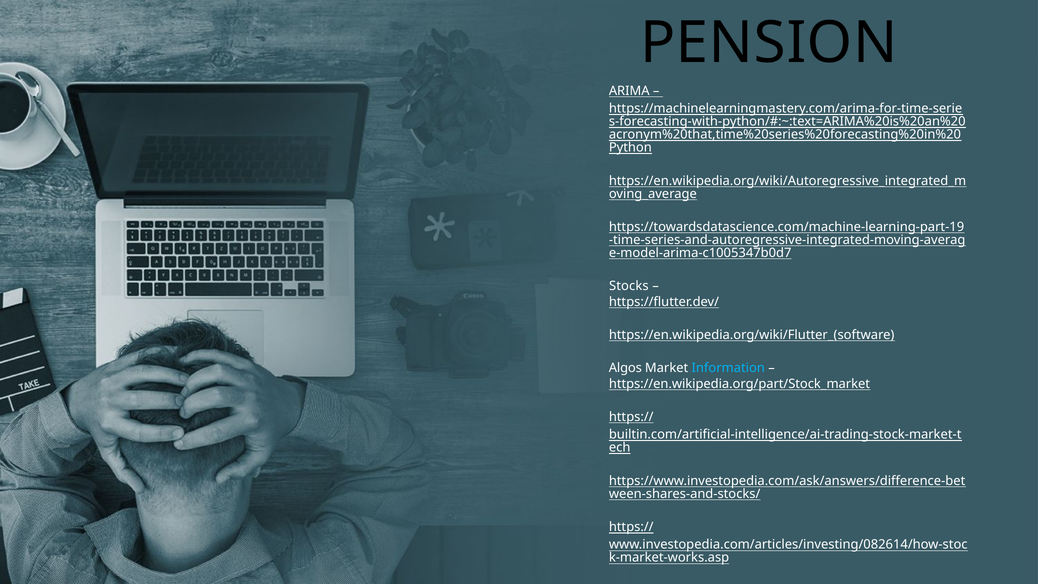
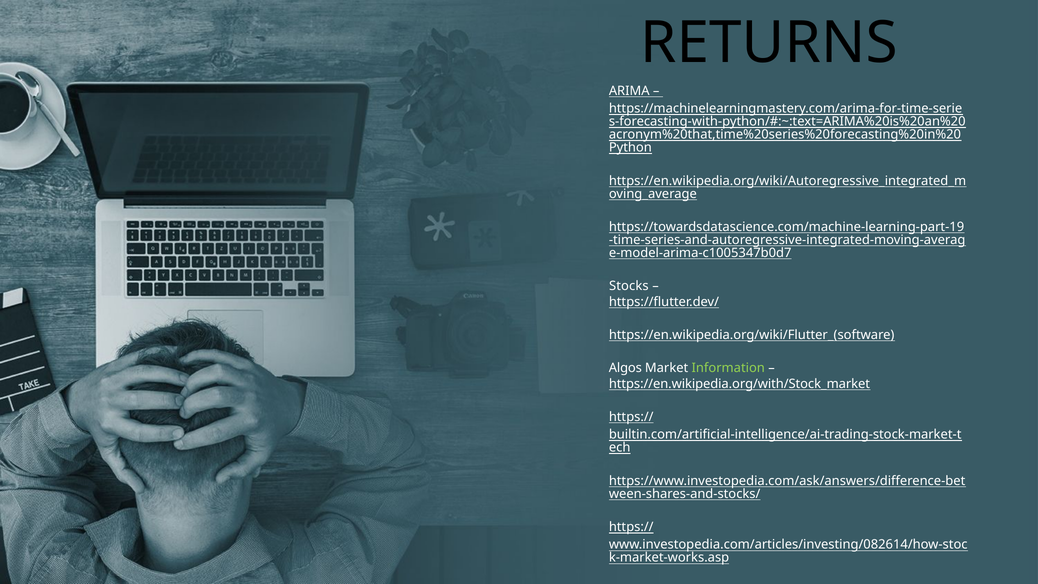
PENSION: PENSION -> RETURNS
Information colour: light blue -> light green
https://en.wikipedia.org/part/Stock_market: https://en.wikipedia.org/part/Stock_market -> https://en.wikipedia.org/with/Stock_market
